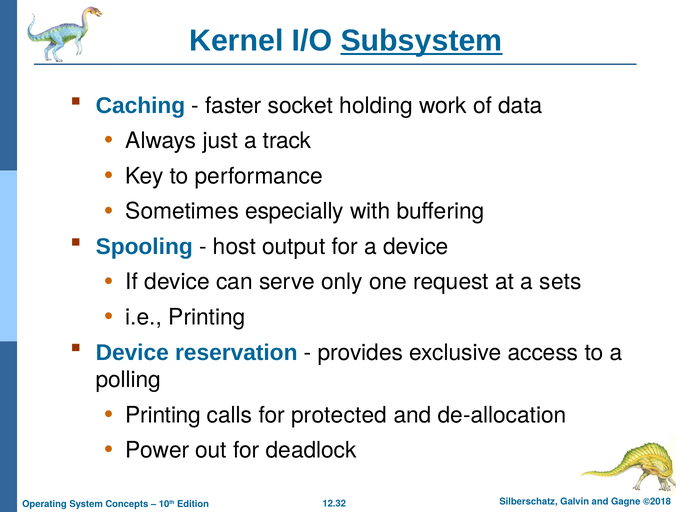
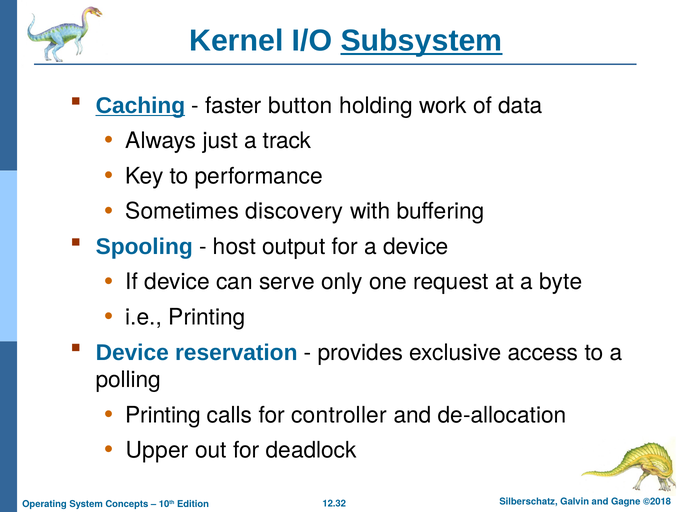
Caching underline: none -> present
socket: socket -> button
especially: especially -> discovery
sets: sets -> byte
protected: protected -> controller
Power: Power -> Upper
